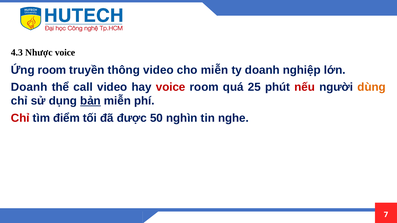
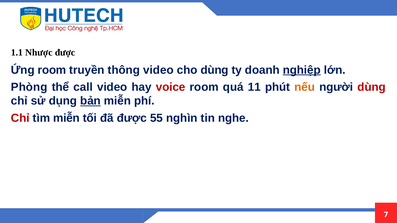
4.3: 4.3 -> 1.1
Nhược voice: voice -> được
cho miễn: miễn -> dùng
nghiệp underline: none -> present
Doanh at (29, 87): Doanh -> Phòng
25: 25 -> 11
nếu colour: red -> orange
dùng at (372, 87) colour: orange -> red
tìm điểm: điểm -> miễn
50: 50 -> 55
